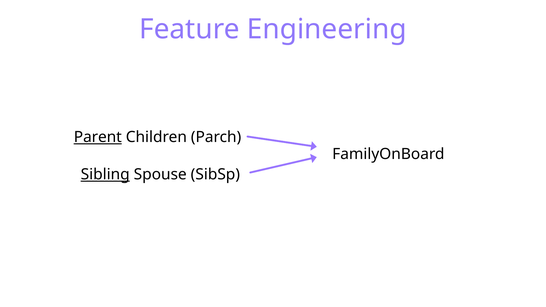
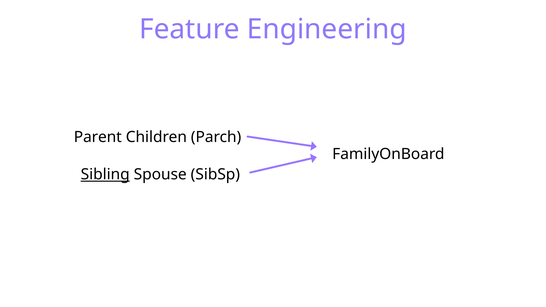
Parent underline: present -> none
